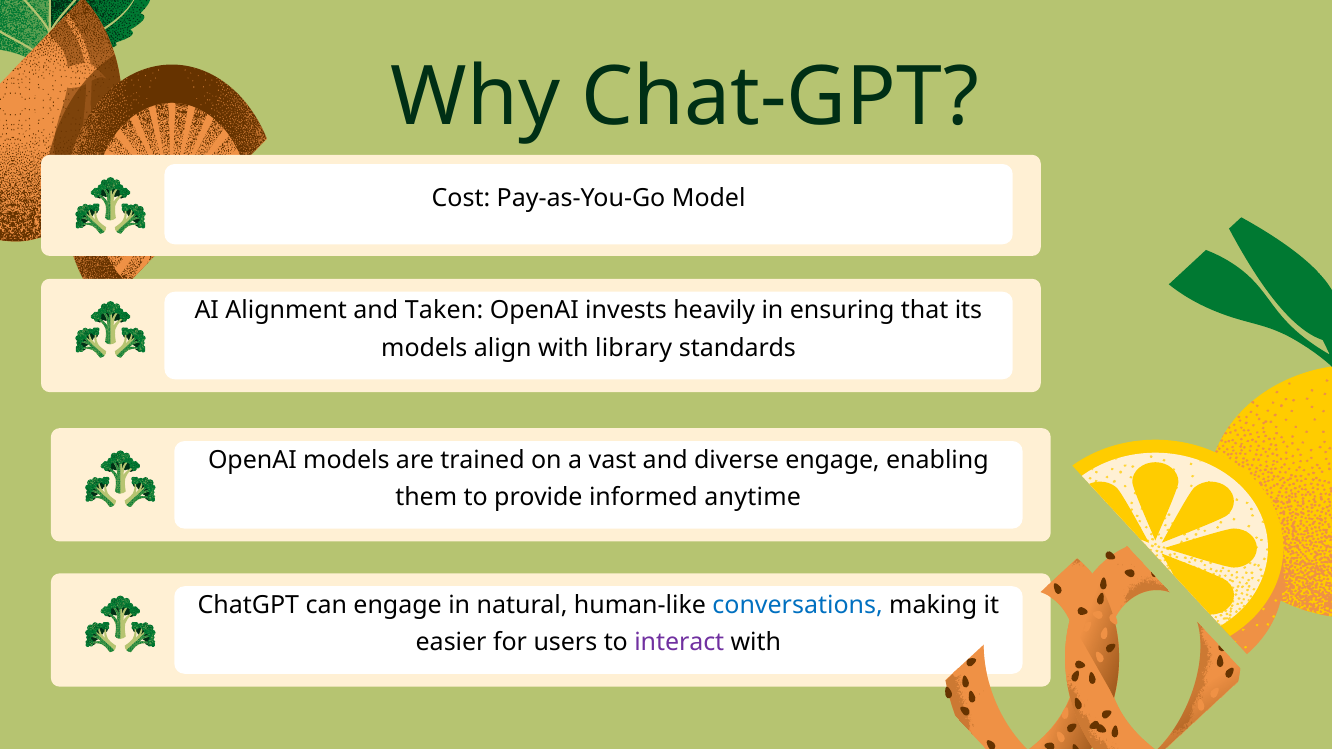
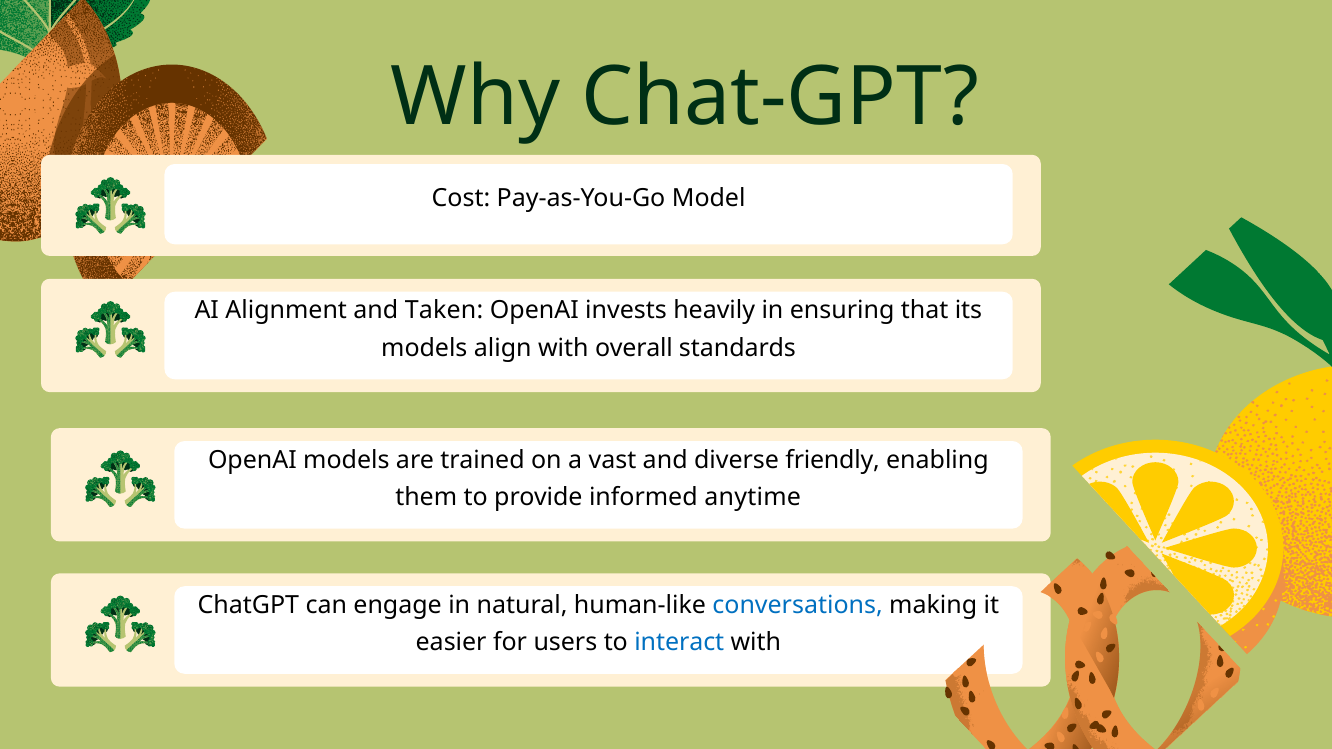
library: library -> overall
diverse engage: engage -> friendly
interact colour: purple -> blue
